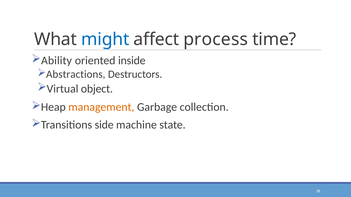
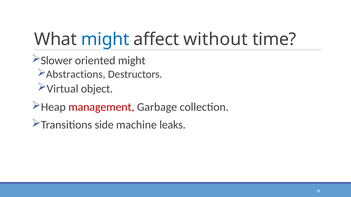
process: process -> without
Ability: Ability -> Slower
oriented inside: inside -> might
management colour: orange -> red
state: state -> leaks
